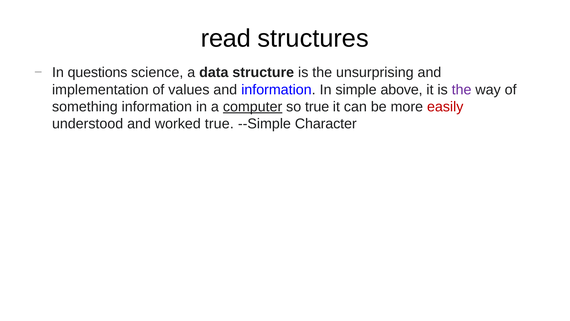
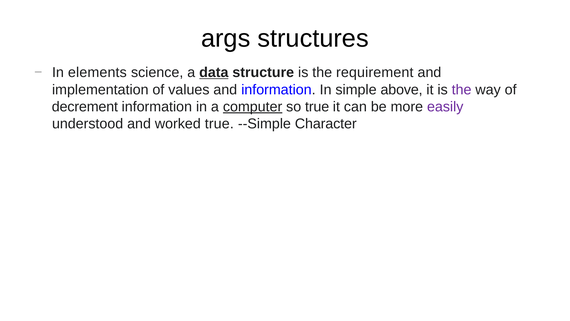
read: read -> args
questions: questions -> elements
data underline: none -> present
unsurprising: unsurprising -> requirement
something: something -> decrement
easily colour: red -> purple
